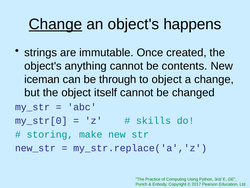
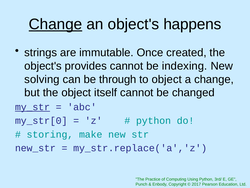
anything: anything -> provides
contents: contents -> indexing
iceman: iceman -> solving
my_str underline: none -> present
skills at (153, 120): skills -> python
